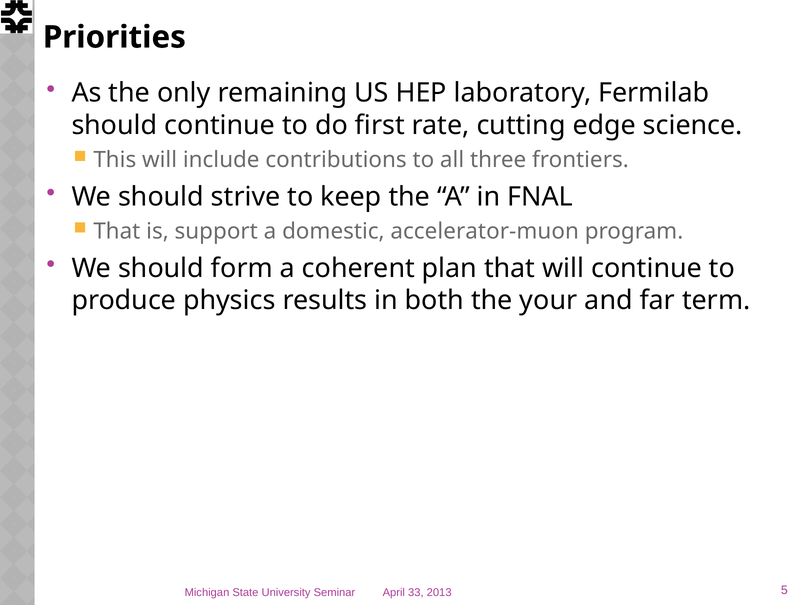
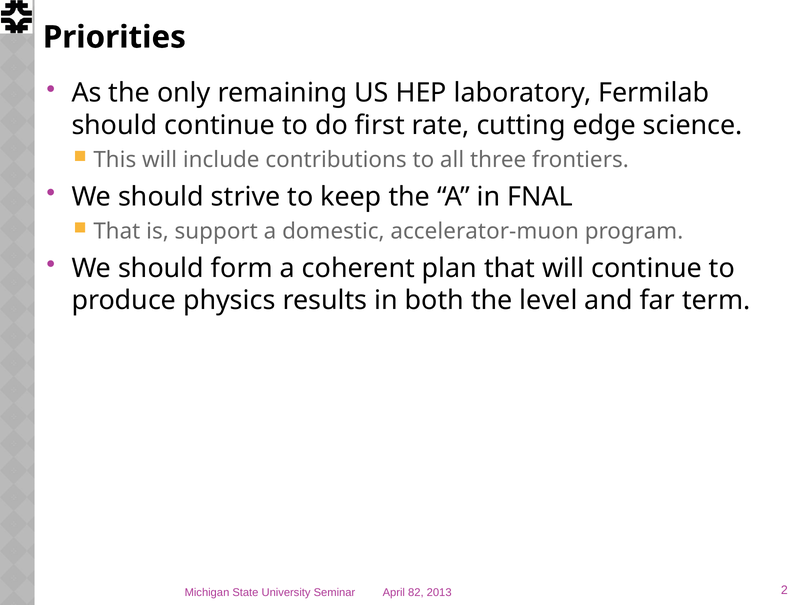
your: your -> level
33: 33 -> 82
5: 5 -> 2
